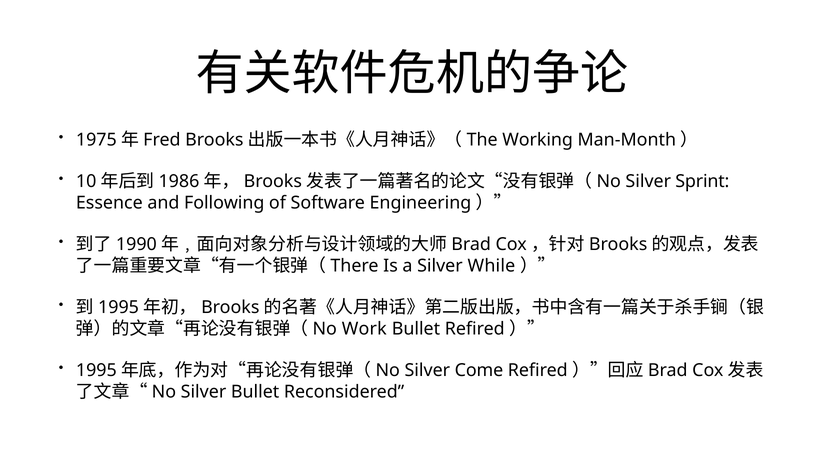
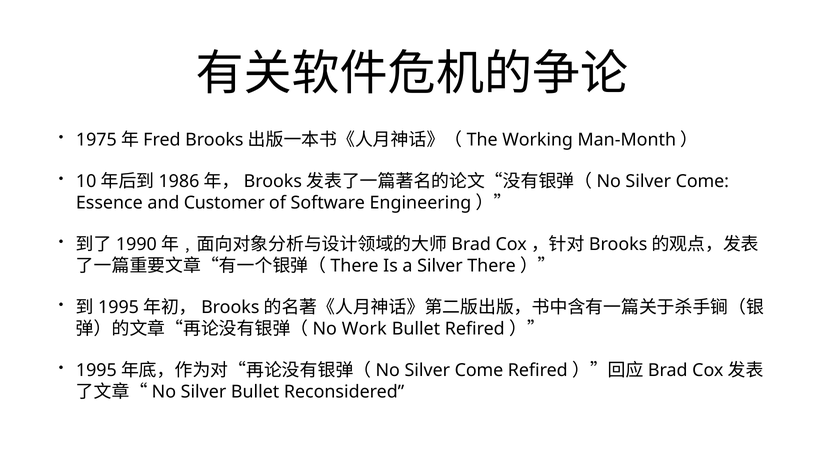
Sprint at (702, 182): Sprint -> Come
Following: Following -> Customer
Silver While: While -> There
